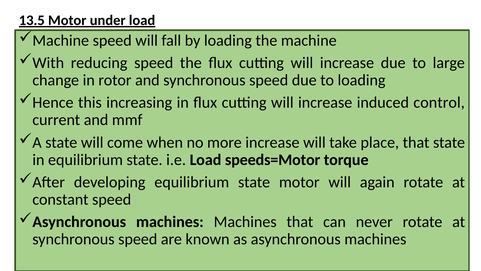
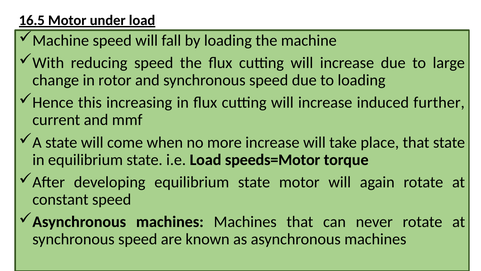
13.5: 13.5 -> 16.5
control: control -> further
